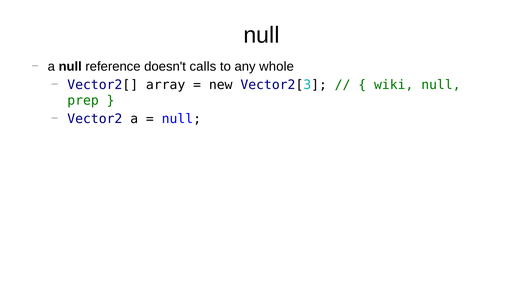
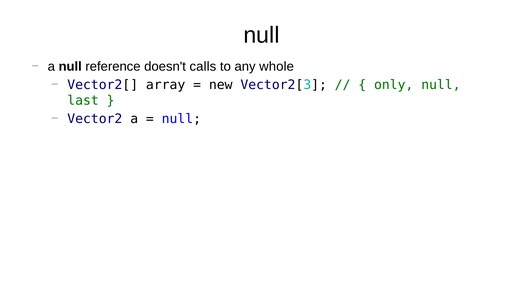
wiki: wiki -> only
prep: prep -> last
